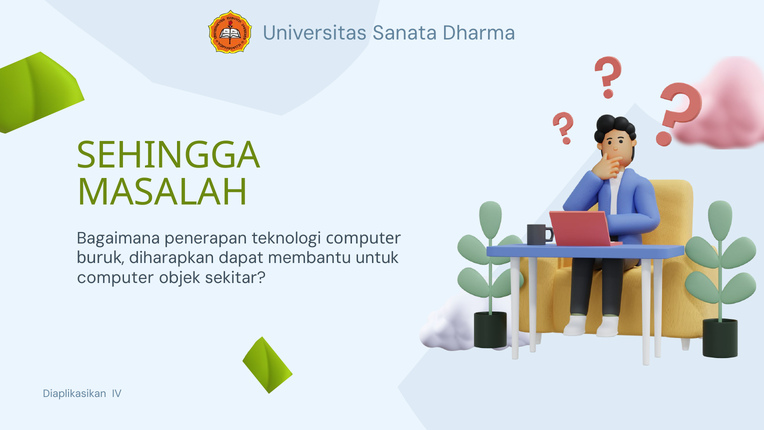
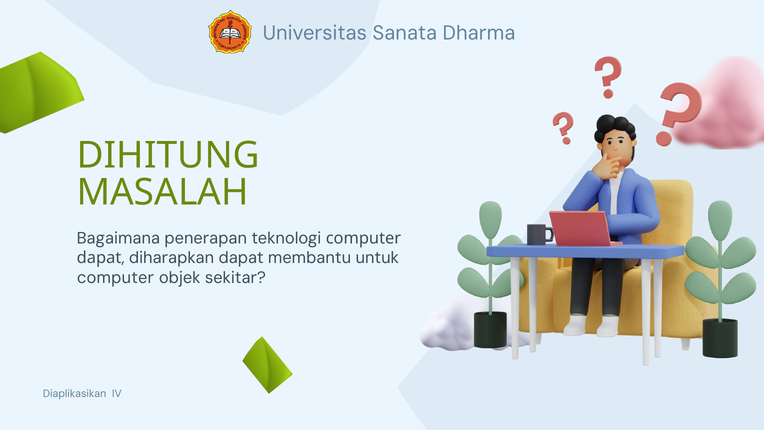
SEHINGGA: SEHINGGA -> DIHITUNG
buruk at (99, 258): buruk -> dapat
